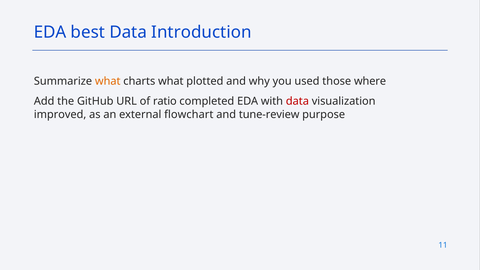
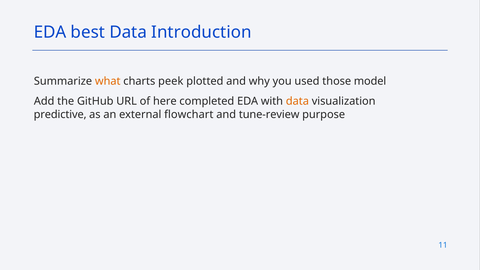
charts what: what -> peek
where: where -> model
ratio: ratio -> here
data at (297, 101) colour: red -> orange
improved: improved -> predictive
